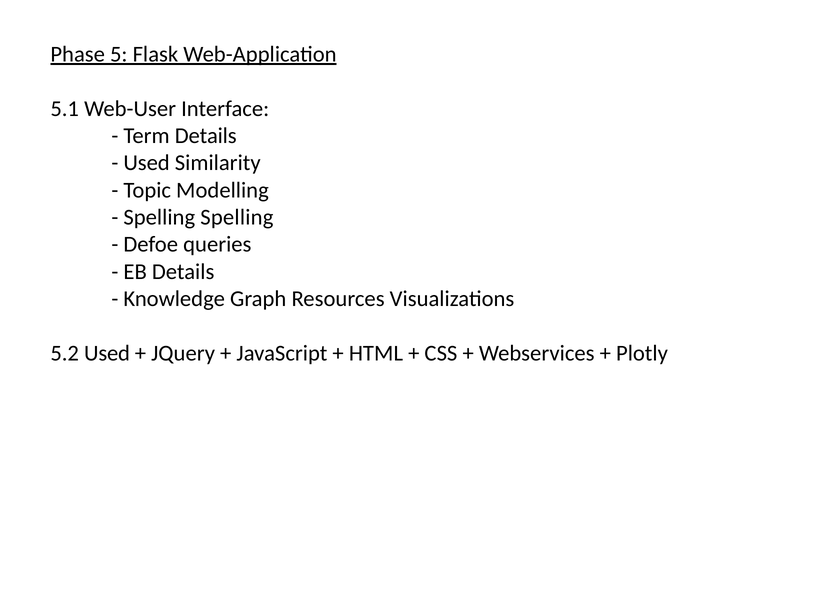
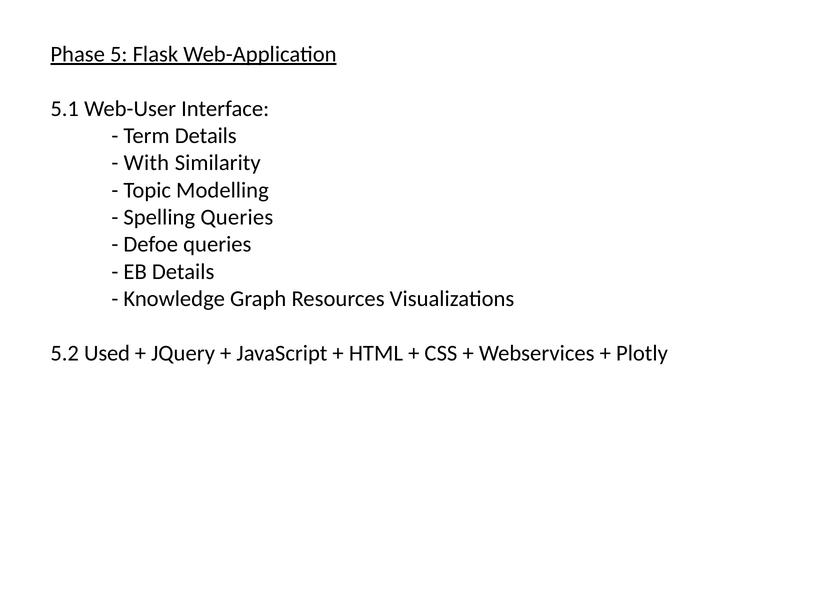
Used at (147, 163): Used -> With
Spelling Spelling: Spelling -> Queries
